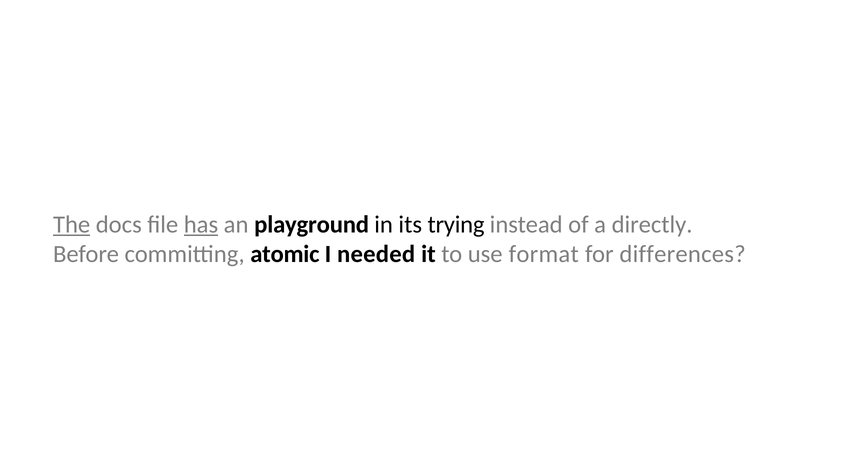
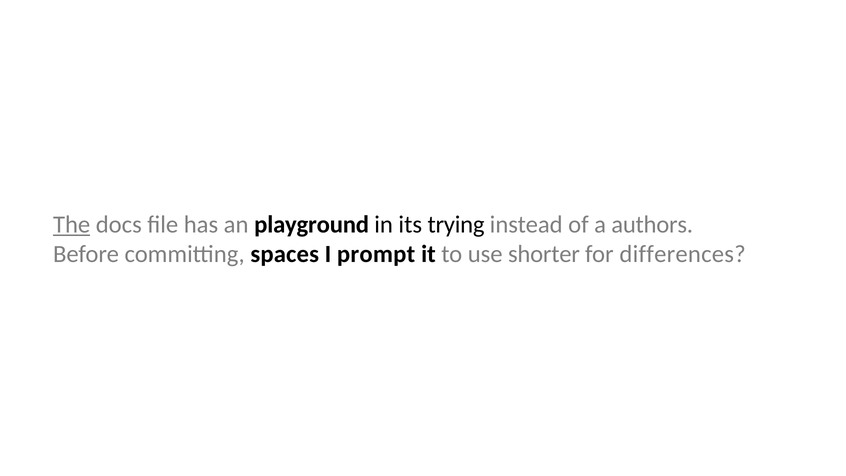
has underline: present -> none
directly: directly -> authors
atomic: atomic -> spaces
needed: needed -> prompt
format: format -> shorter
